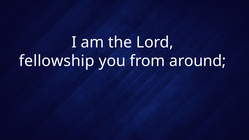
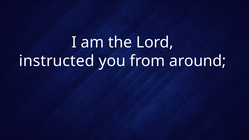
fellowship: fellowship -> instructed
